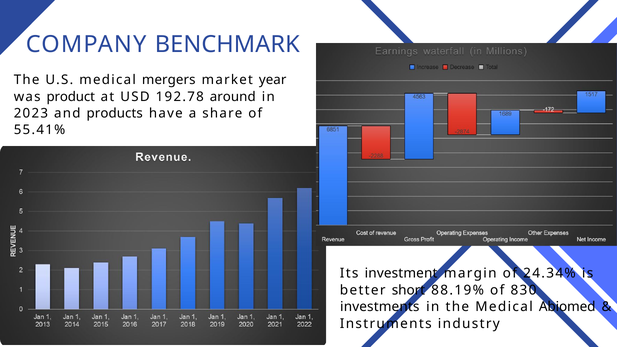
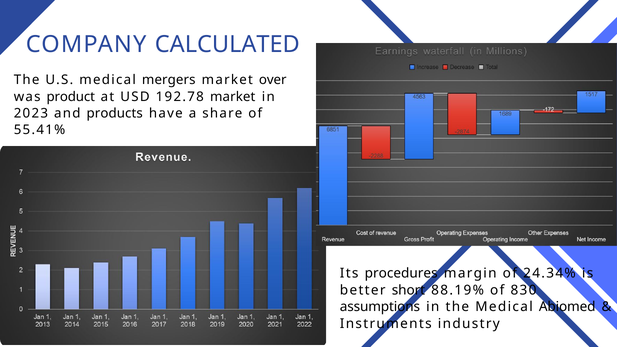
BENCHMARK: BENCHMARK -> CALCULATED
year: year -> over
192.78 around: around -> market
investment: investment -> procedures
investments: investments -> assumptions
